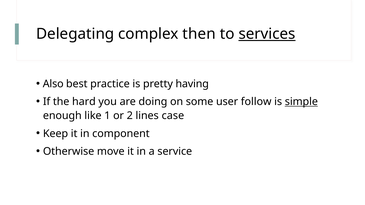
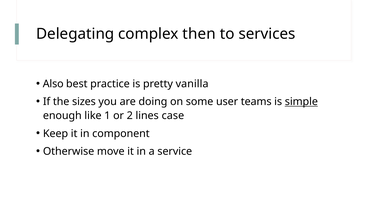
services underline: present -> none
having: having -> vanilla
hard: hard -> sizes
follow: follow -> teams
